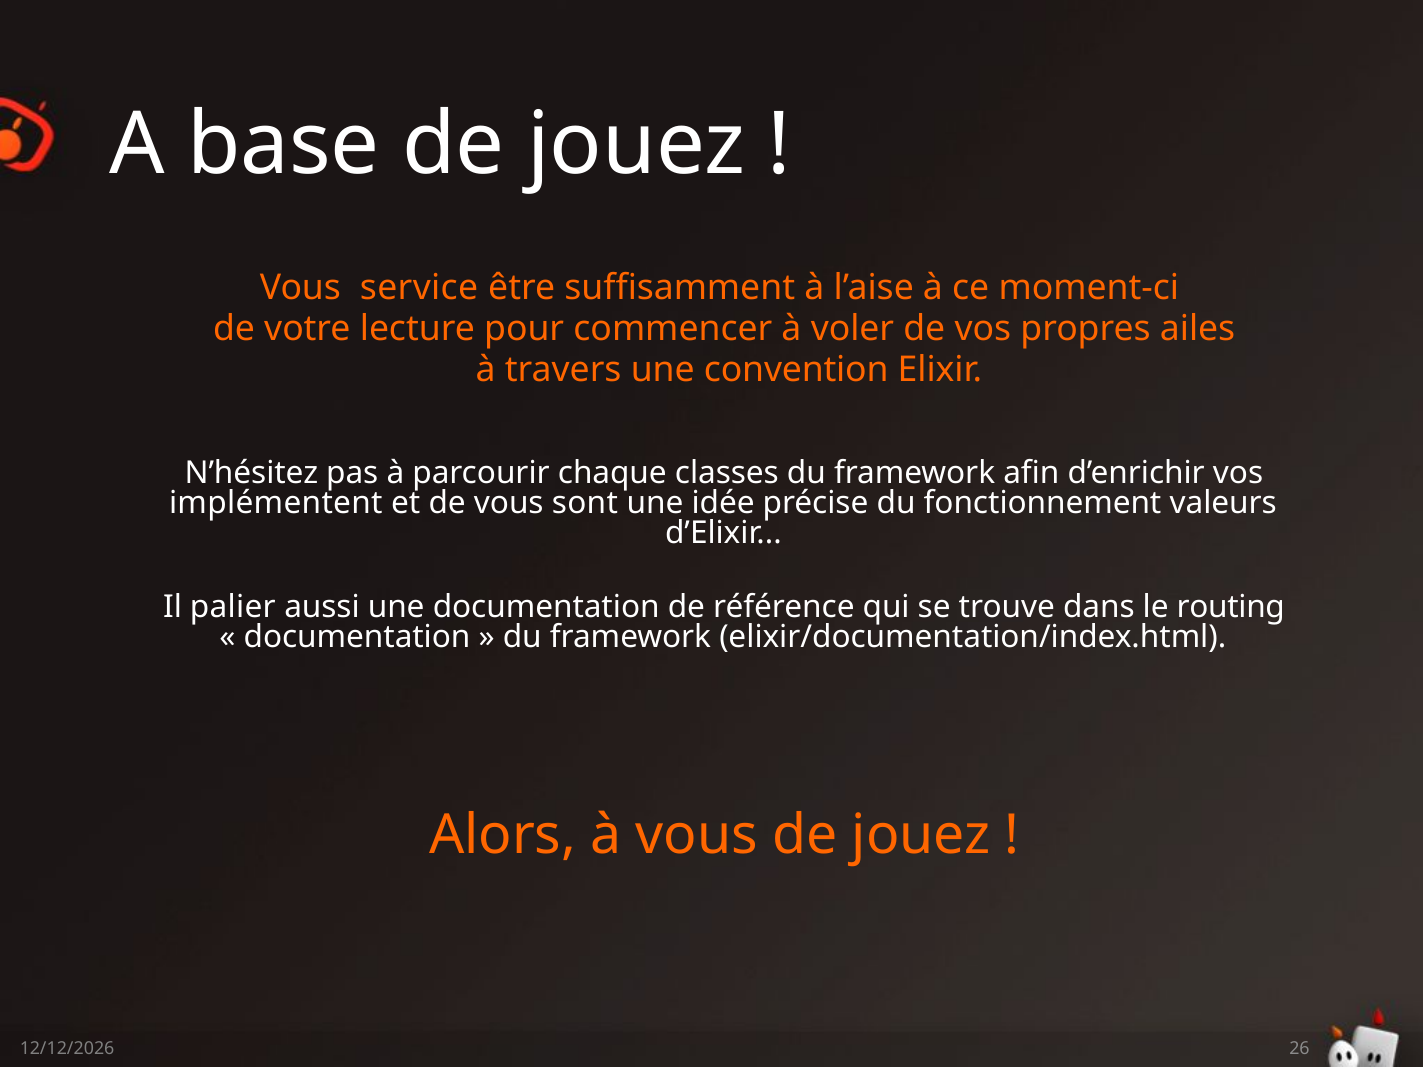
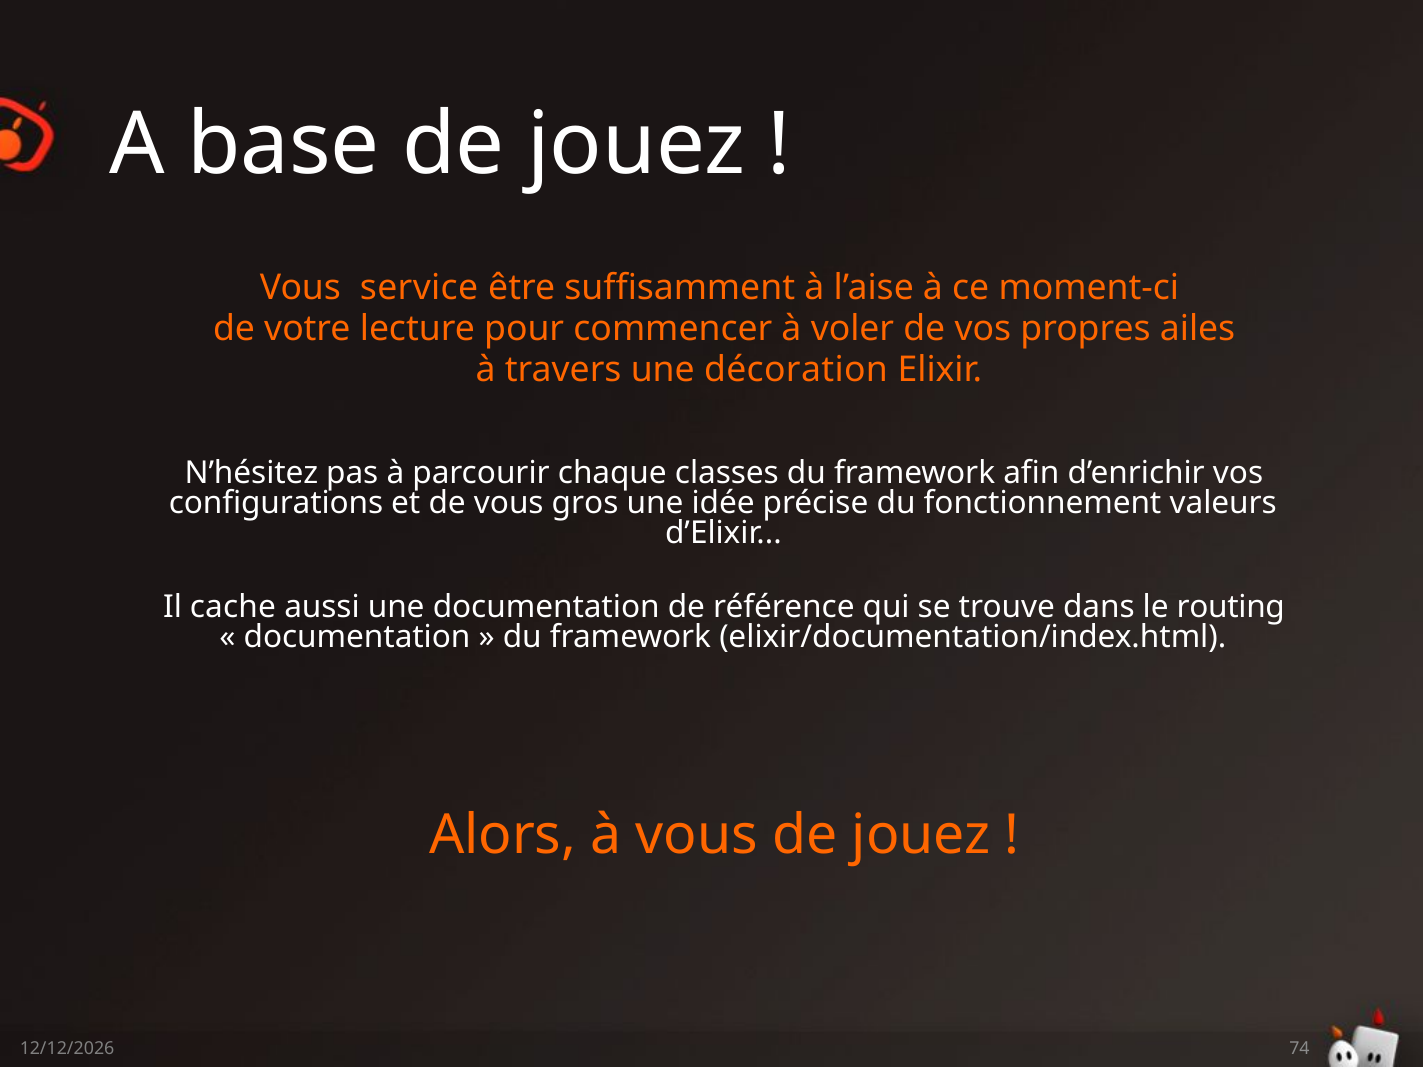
convention: convention -> décoration
implémentent: implémentent -> configurations
sont: sont -> gros
palier: palier -> cache
26: 26 -> 74
